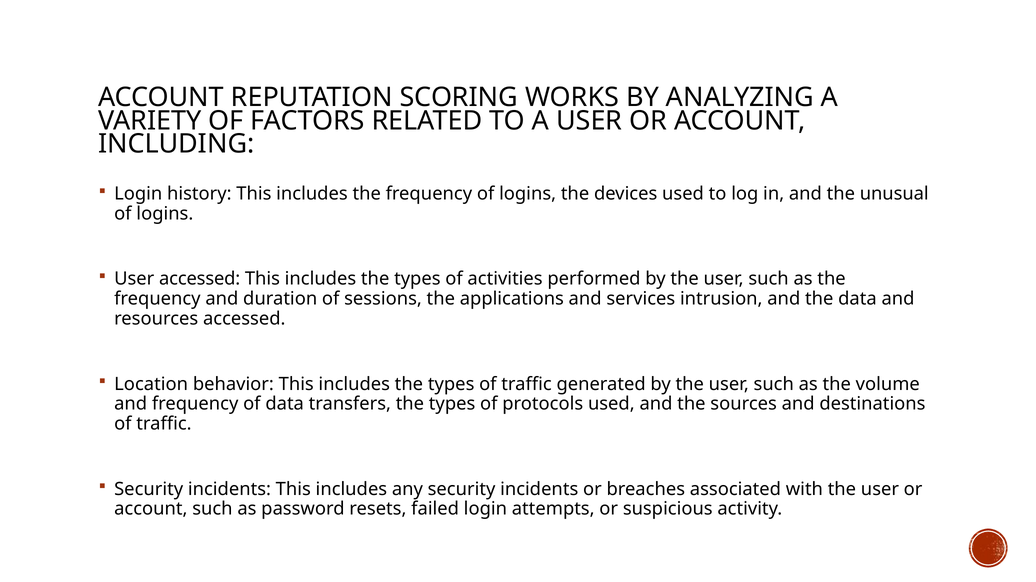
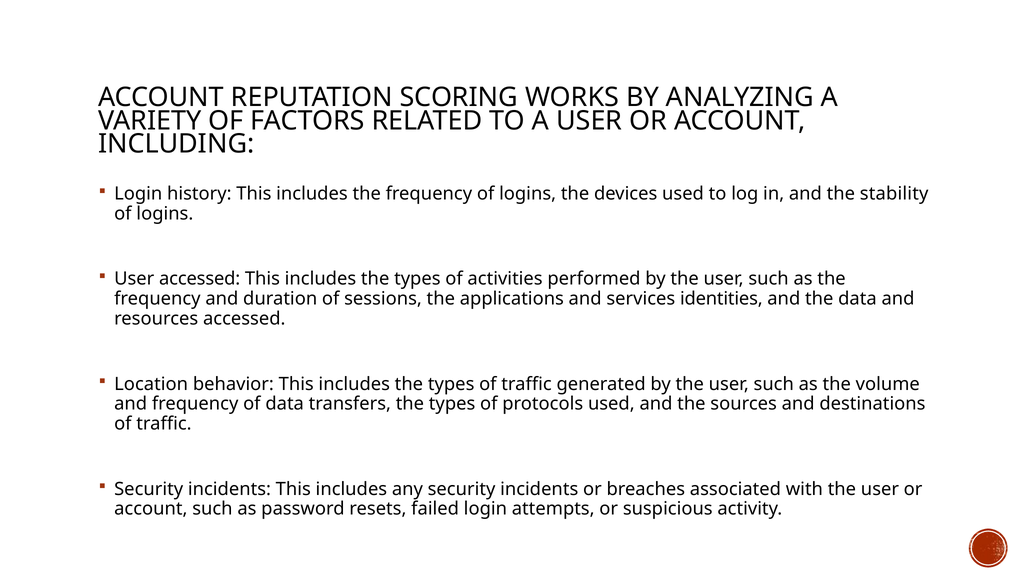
unusual: unusual -> stability
intrusion: intrusion -> identities
